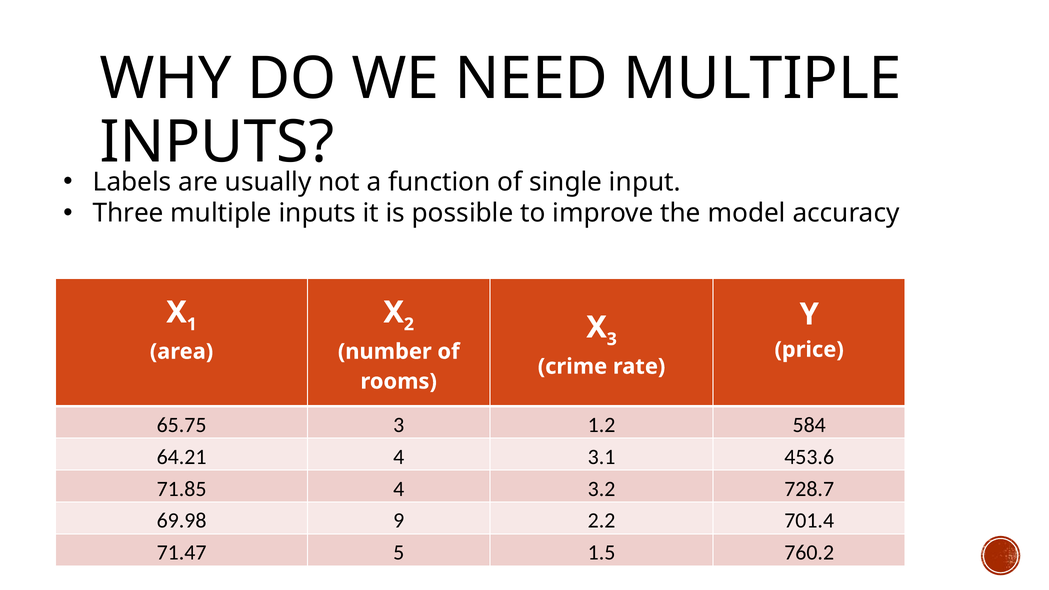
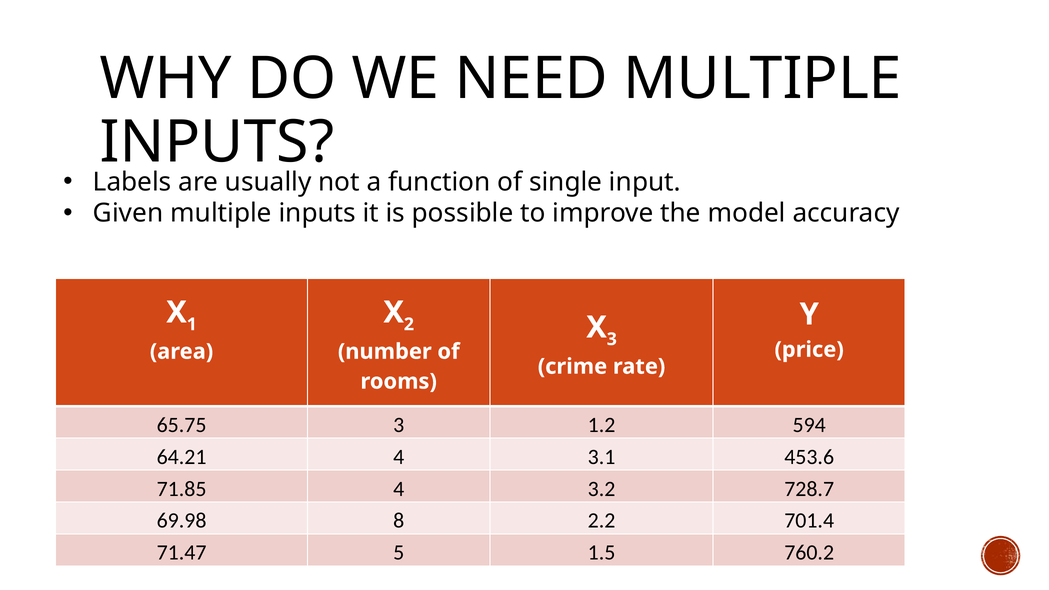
Three: Three -> Given
584: 584 -> 594
9: 9 -> 8
